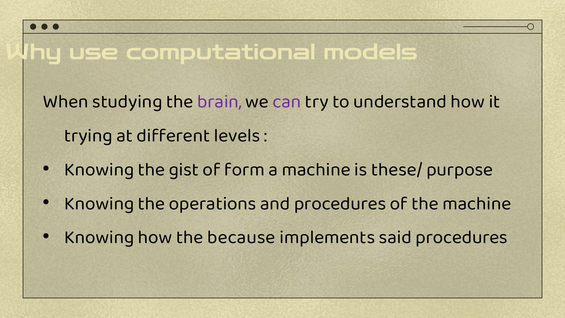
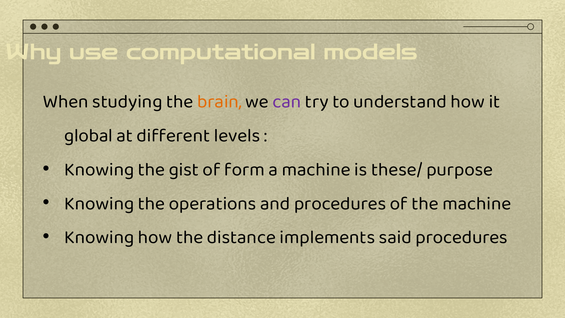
brain colour: purple -> orange
trying: trying -> global
because: because -> distance
